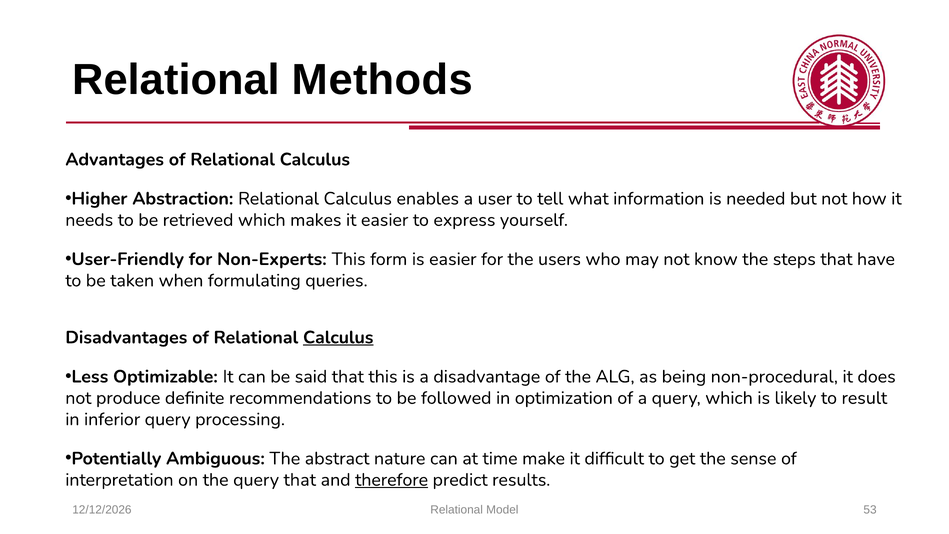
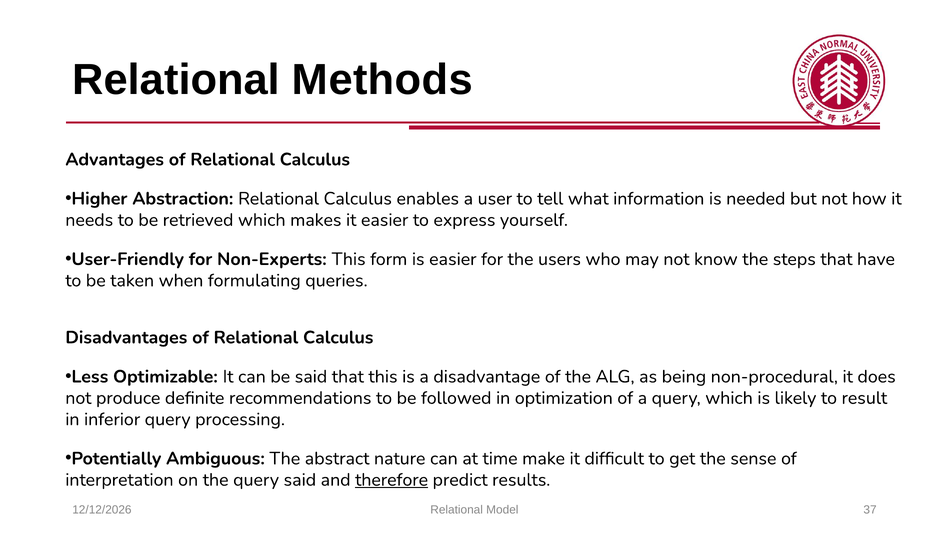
Calculus at (338, 337) underline: present -> none
query that: that -> said
53: 53 -> 37
